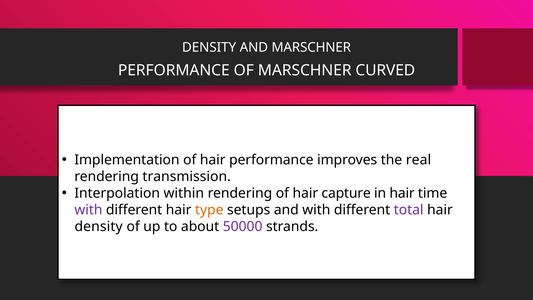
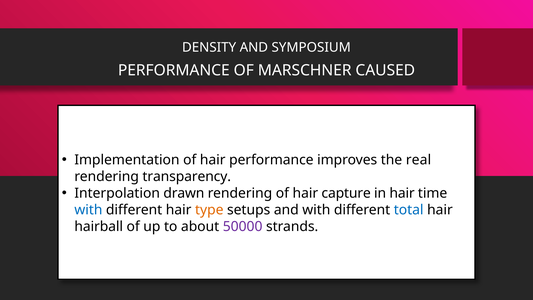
AND MARSCHNER: MARSCHNER -> SYMPOSIUM
CURVED: CURVED -> CAUSED
transmission: transmission -> transparency
within: within -> drawn
with at (88, 210) colour: purple -> blue
total colour: purple -> blue
density at (99, 226): density -> hairball
